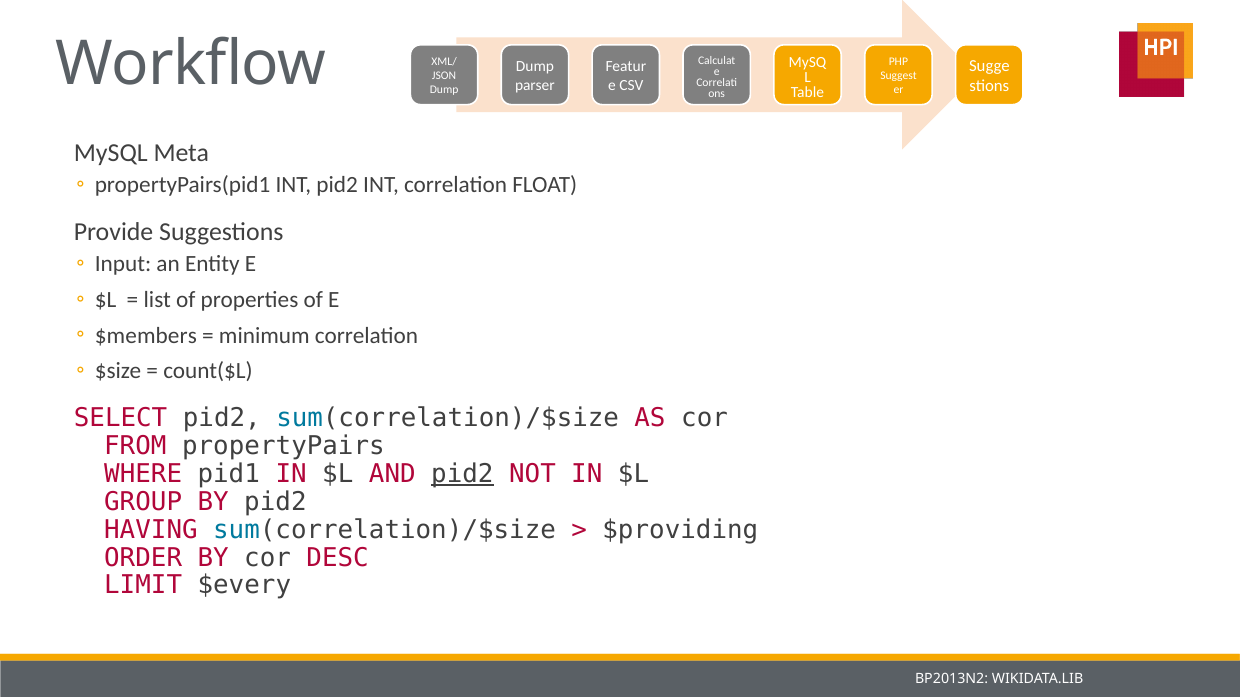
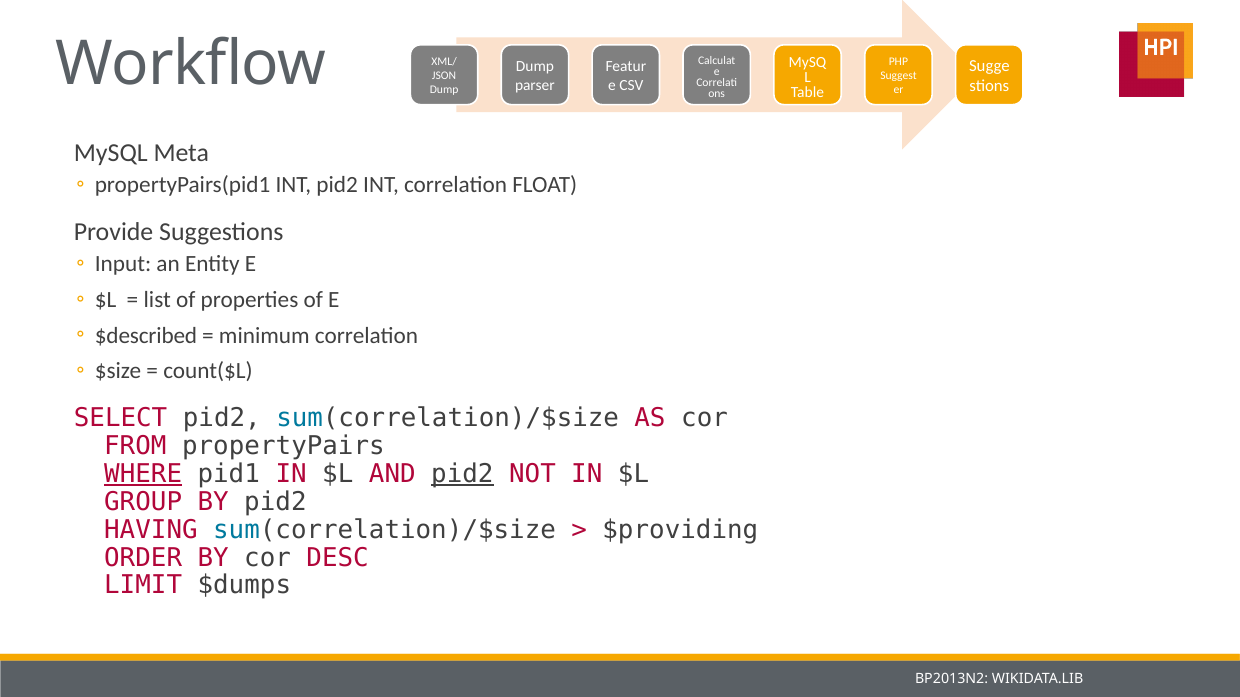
$members: $members -> $described
WHERE underline: none -> present
$every: $every -> $dumps
